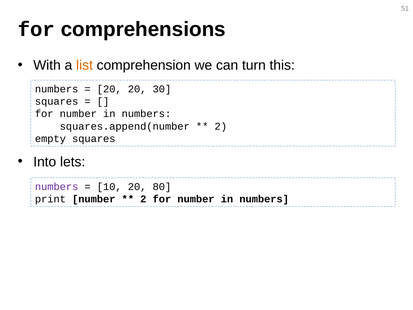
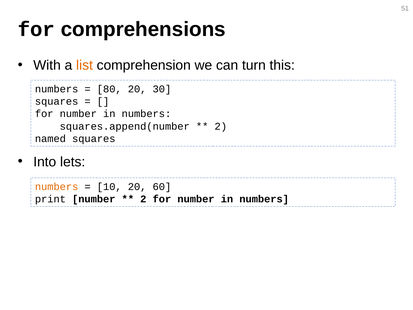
20 at (109, 89): 20 -> 80
empty: empty -> named
numbers at (57, 187) colour: purple -> orange
80: 80 -> 60
